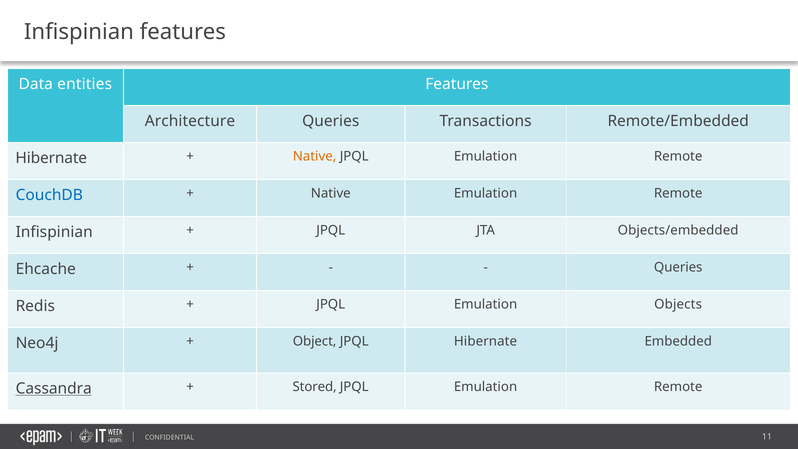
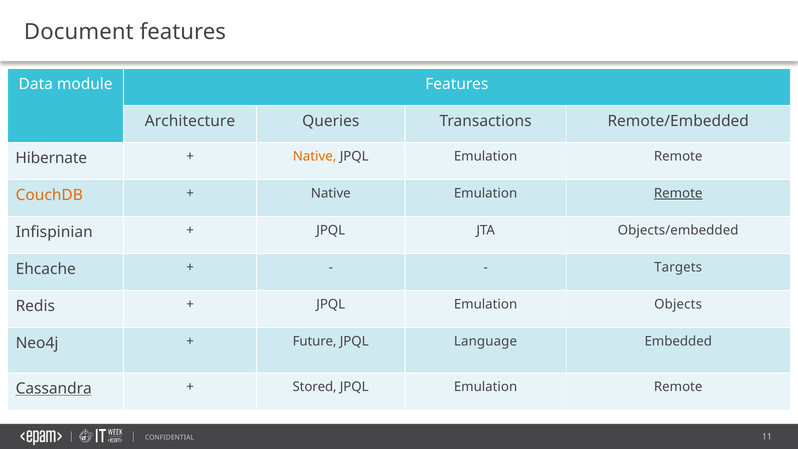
Infispinian at (79, 32): Infispinian -> Document
entities: entities -> module
CouchDB colour: blue -> orange
Remote at (678, 193) underline: none -> present
Queries at (678, 267): Queries -> Targets
Object: Object -> Future
JPQL Hibernate: Hibernate -> Language
